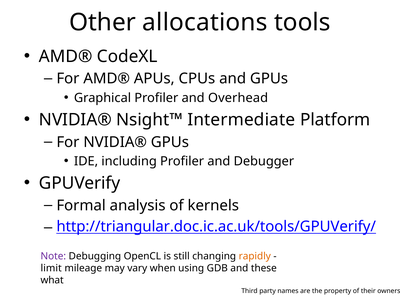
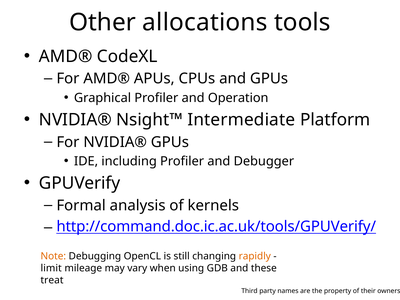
Overhead: Overhead -> Operation
http://triangular.doc.ic.ac.uk/tools/GPUVerify/: http://triangular.doc.ic.ac.uk/tools/GPUVerify/ -> http://command.doc.ic.ac.uk/tools/GPUVerify/
Note colour: purple -> orange
what: what -> treat
